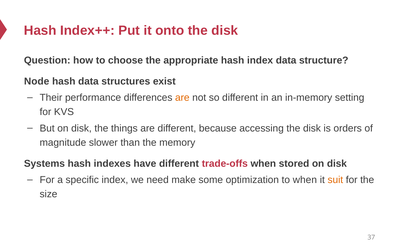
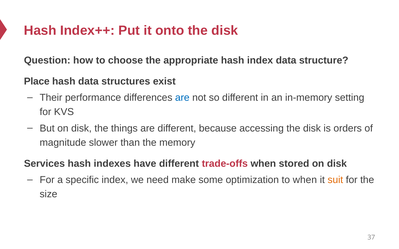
Node: Node -> Place
are at (182, 98) colour: orange -> blue
Systems: Systems -> Services
